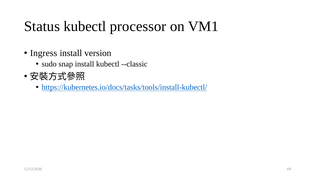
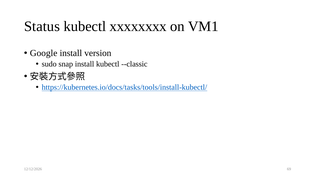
processor: processor -> xxxxxxxx
Ingress: Ingress -> Google
